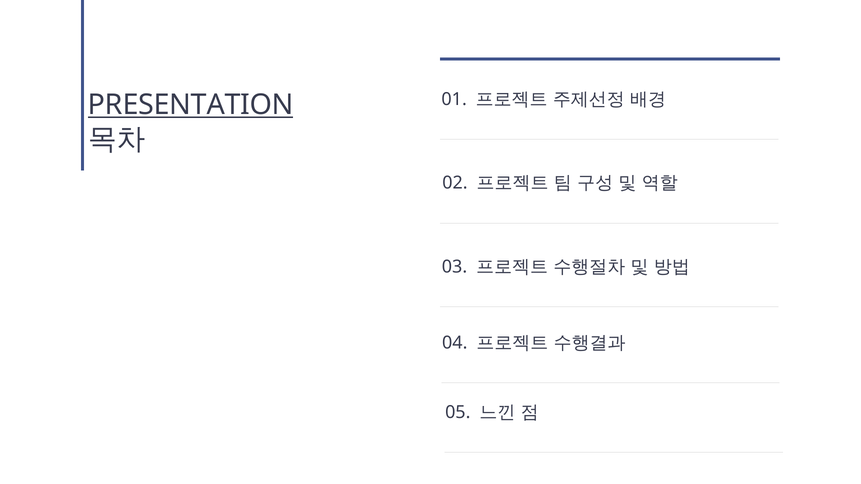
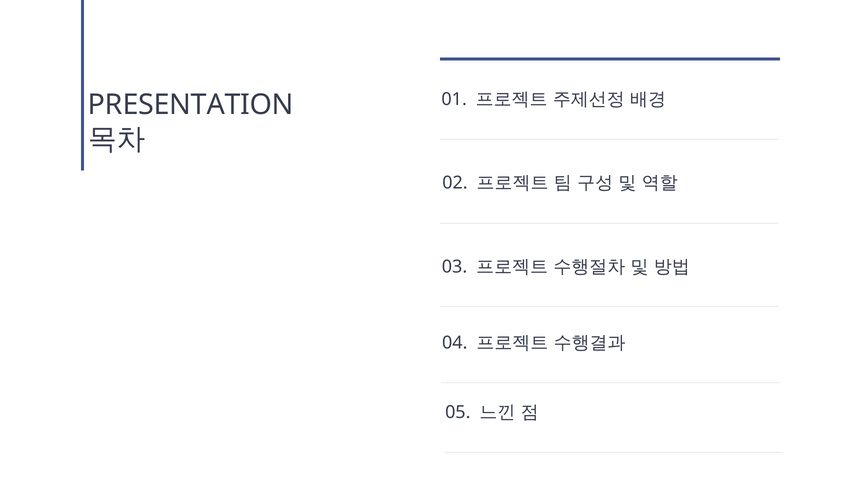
PRESENTATION underline: present -> none
